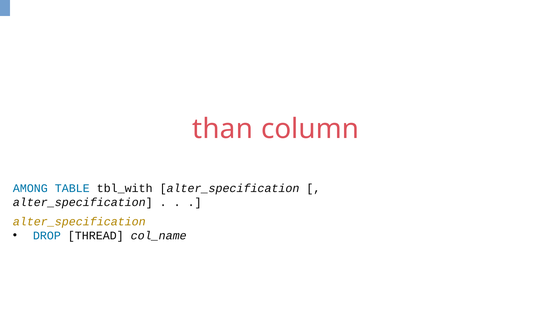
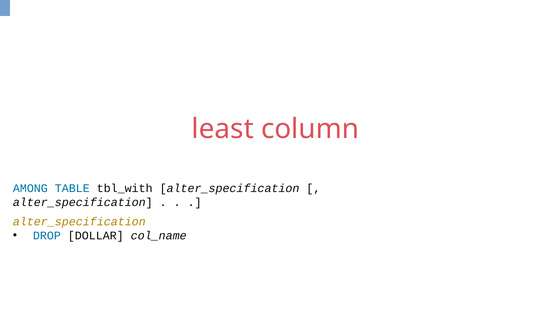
than: than -> least
THREAD: THREAD -> DOLLAR
